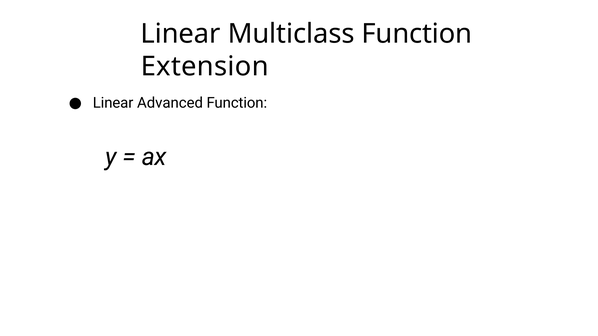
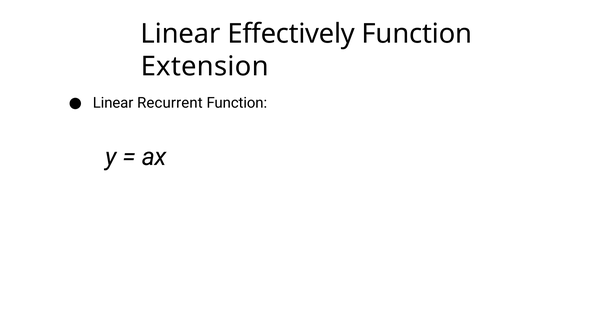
Multiclass: Multiclass -> Effectively
Advanced: Advanced -> Recurrent
